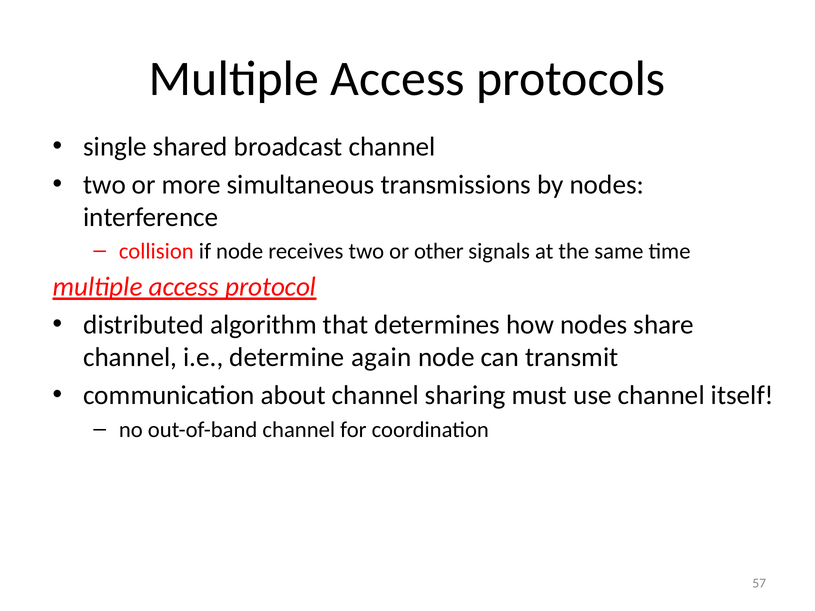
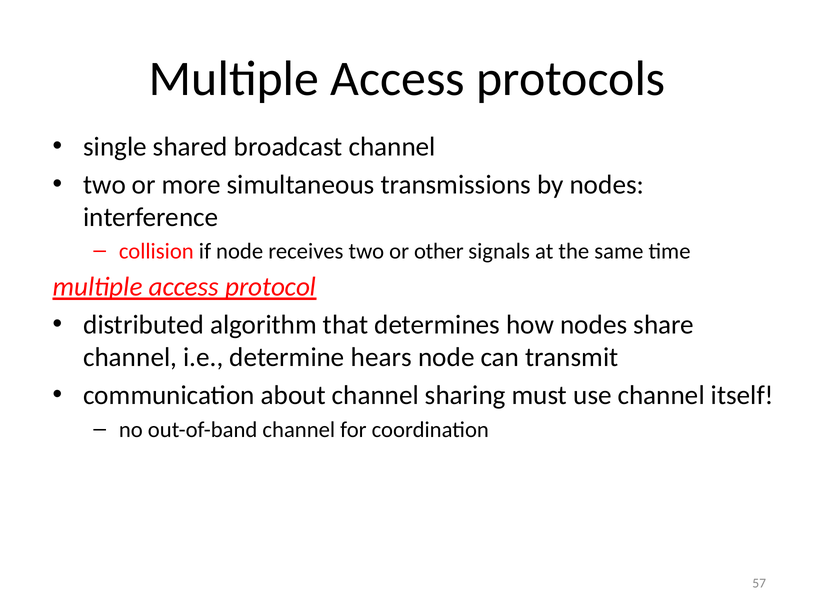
again: again -> hears
